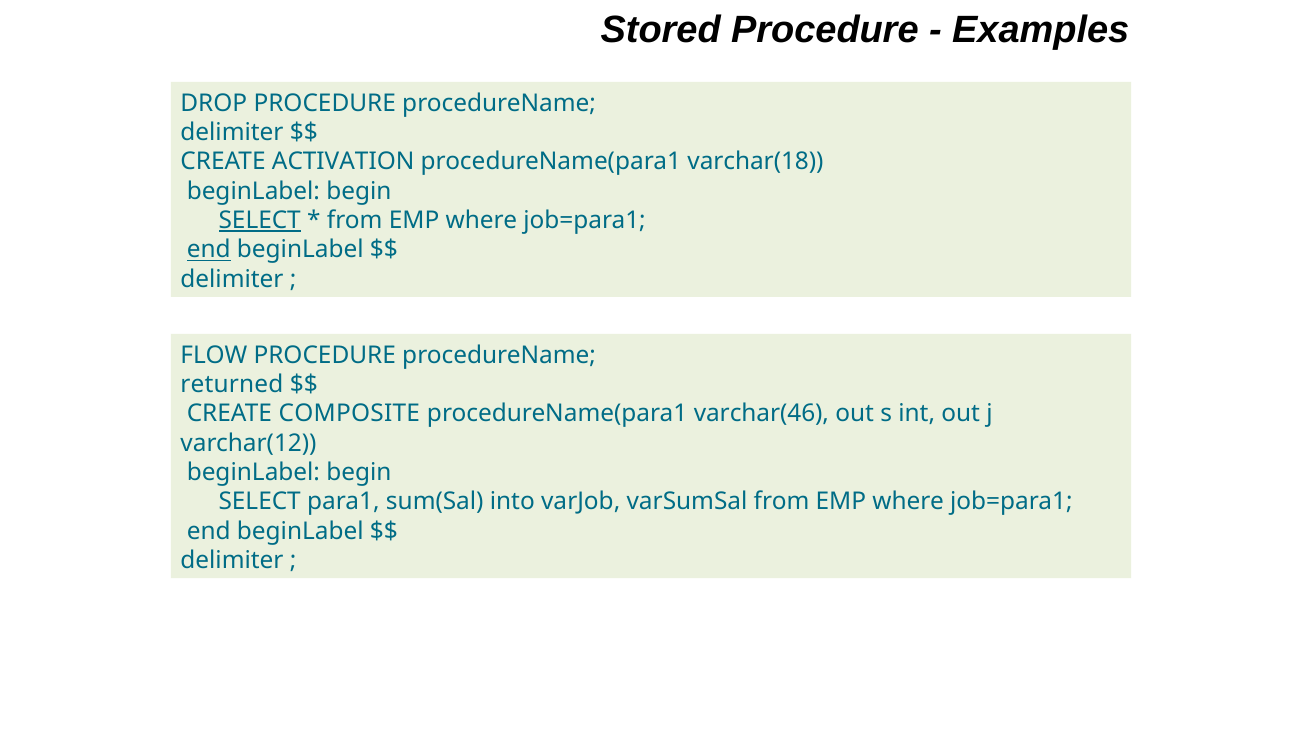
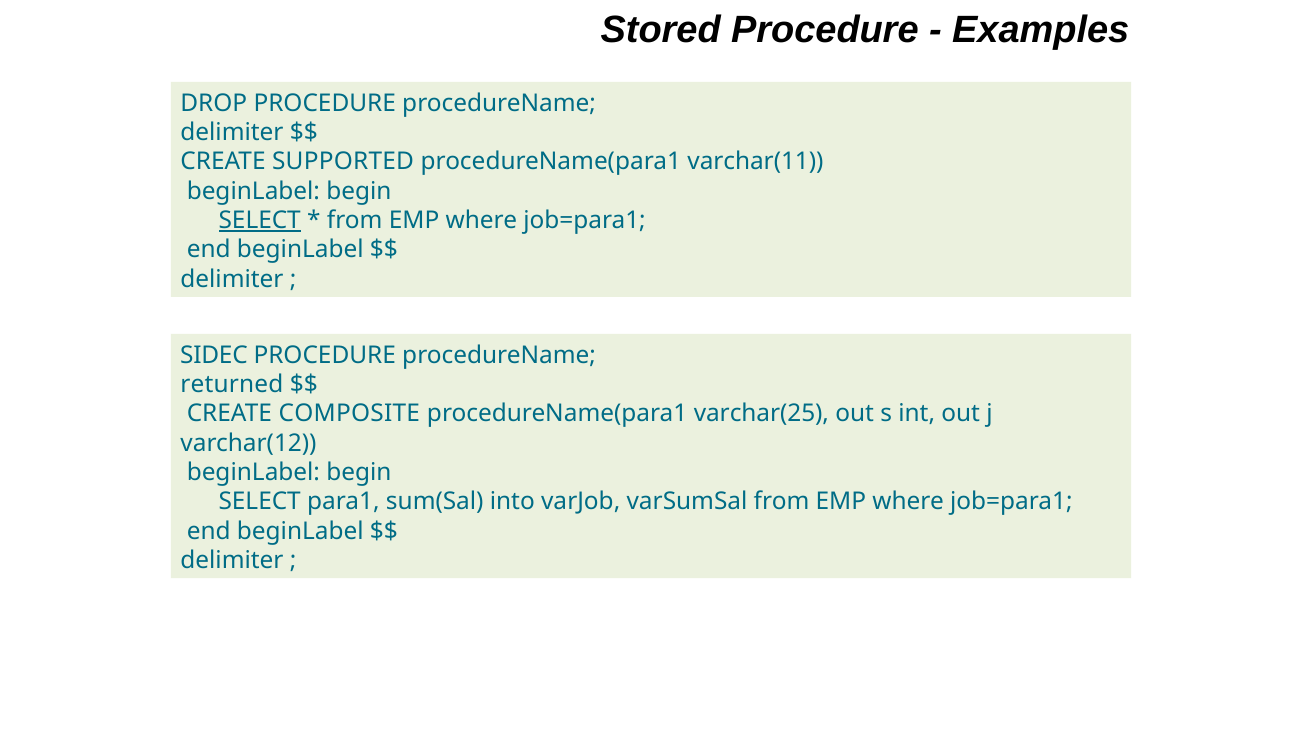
ACTIVATION: ACTIVATION -> SUPPORTED
varchar(18: varchar(18 -> varchar(11
end at (209, 250) underline: present -> none
FLOW: FLOW -> SIDEC
varchar(46: varchar(46 -> varchar(25
